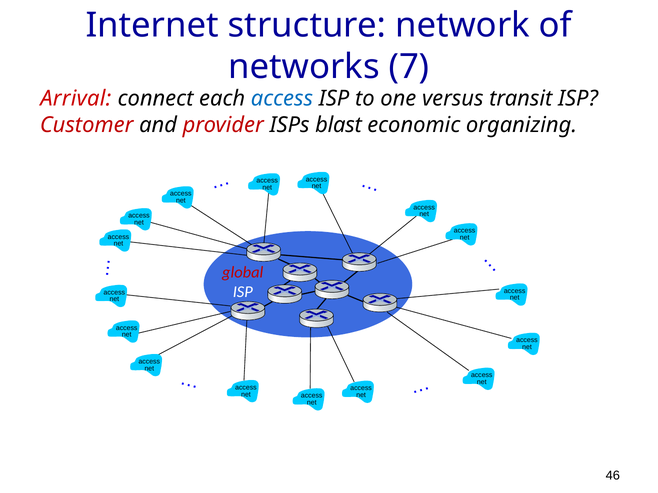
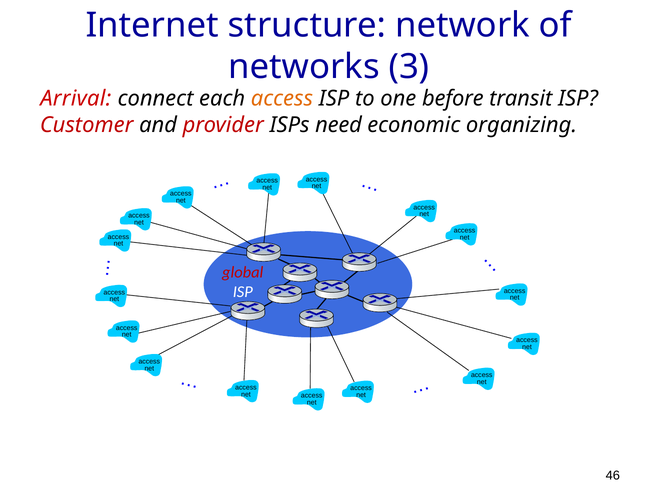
7: 7 -> 3
access at (282, 99) colour: blue -> orange
versus: versus -> before
blast: blast -> need
